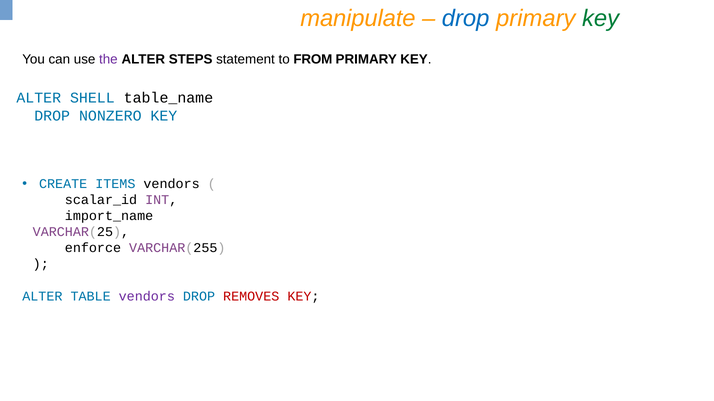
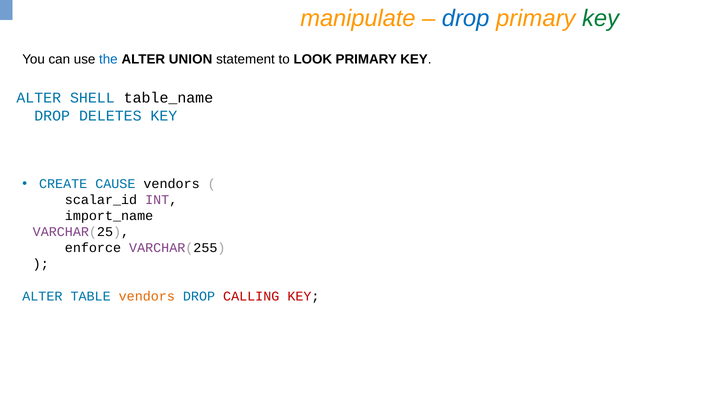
the colour: purple -> blue
STEPS: STEPS -> UNION
FROM: FROM -> LOOK
NONZERO: NONZERO -> DELETES
ITEMS: ITEMS -> CAUSE
vendors at (147, 297) colour: purple -> orange
REMOVES: REMOVES -> CALLING
